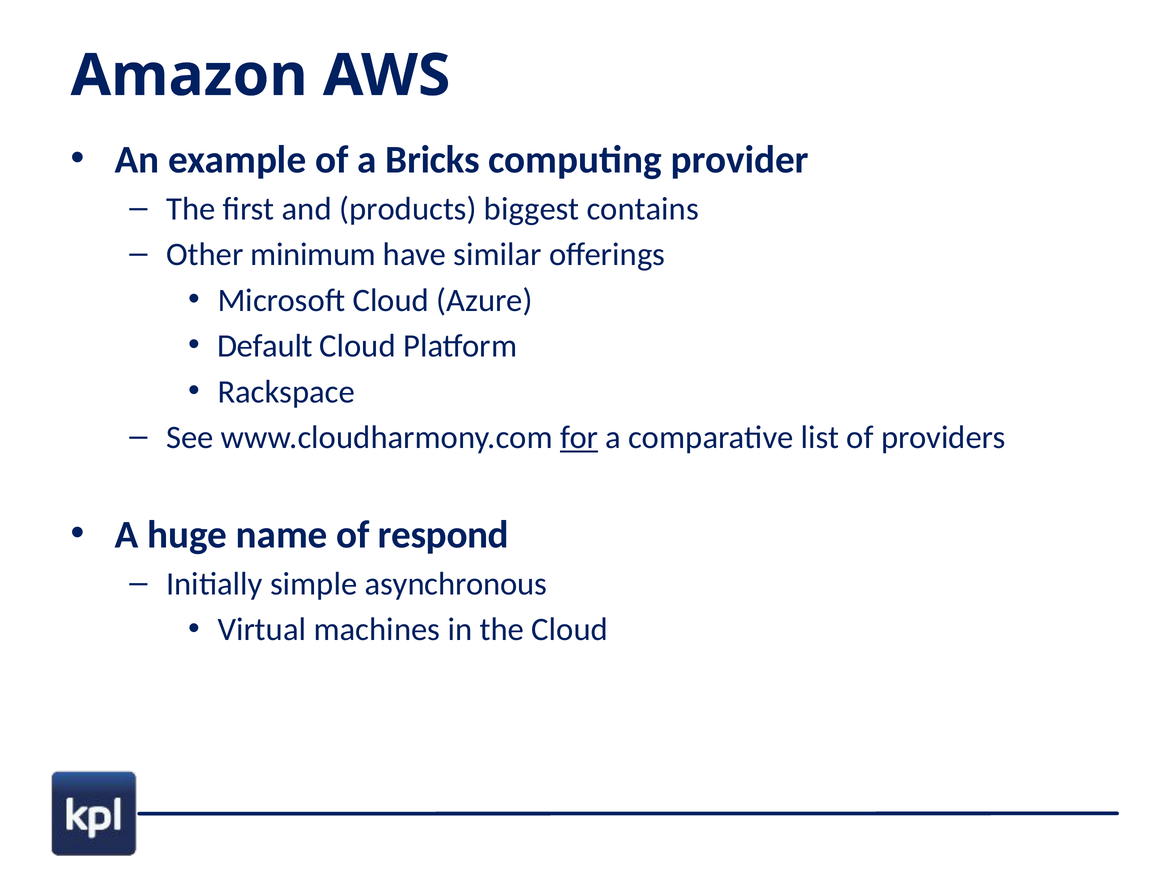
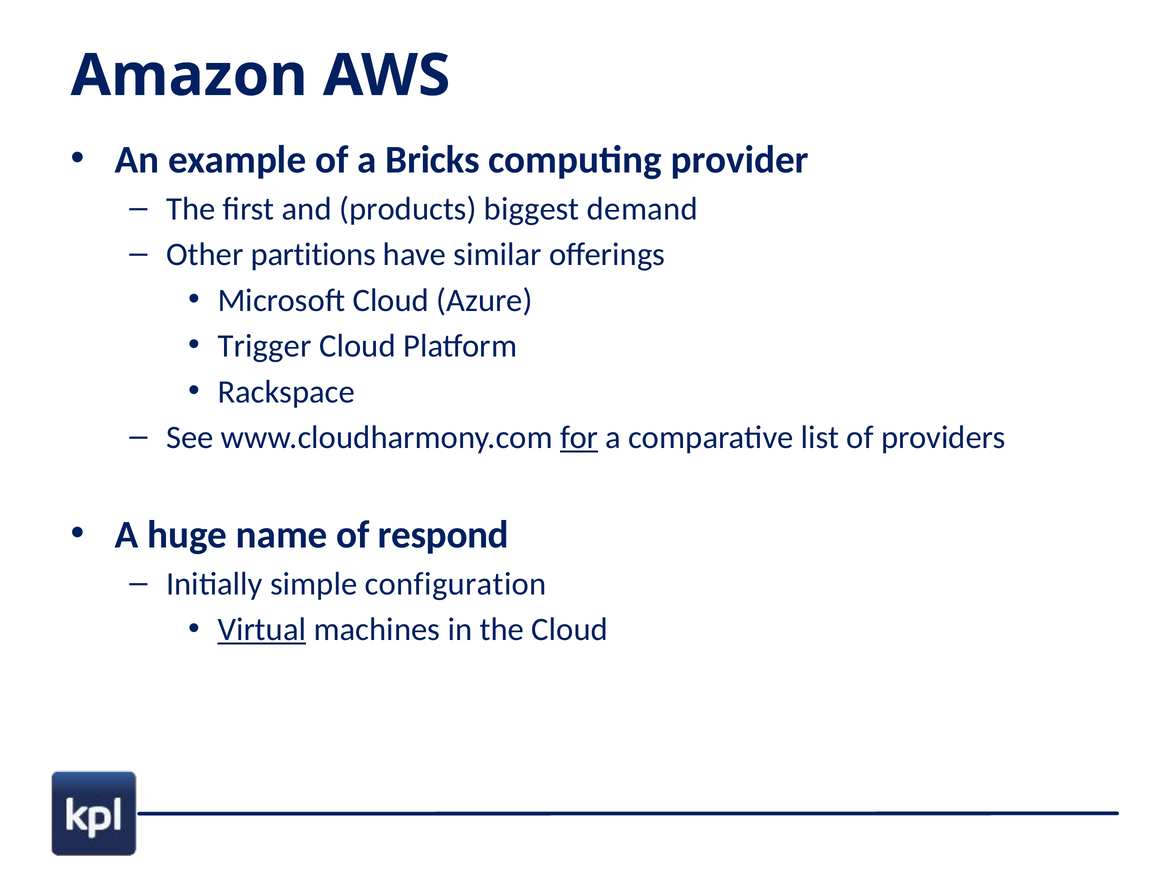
contains: contains -> demand
minimum: minimum -> partitions
Default: Default -> Trigger
asynchronous: asynchronous -> configuration
Virtual underline: none -> present
